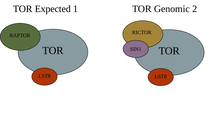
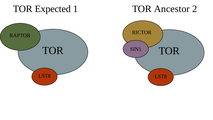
Genomic: Genomic -> Ancestor
